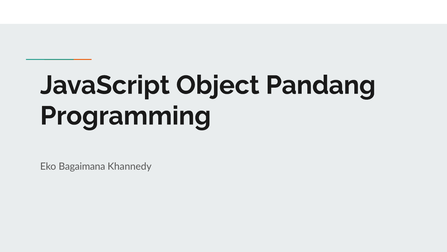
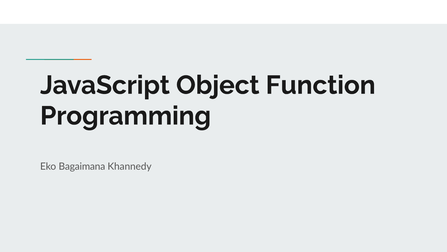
Pandang: Pandang -> Function
